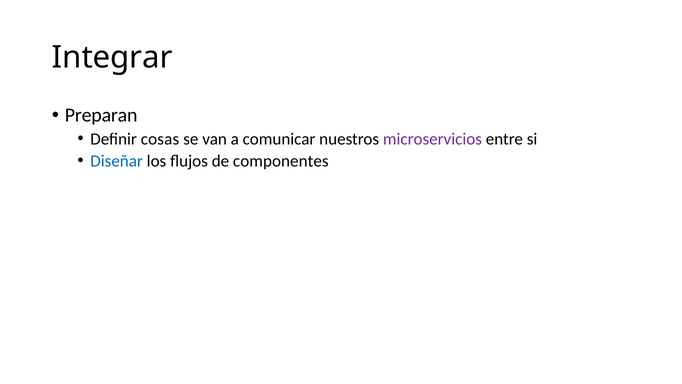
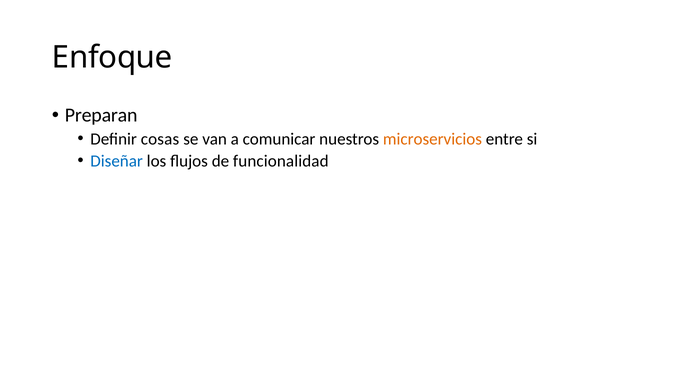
Integrar: Integrar -> Enfoque
microservicios colour: purple -> orange
componentes: componentes -> funcionalidad
